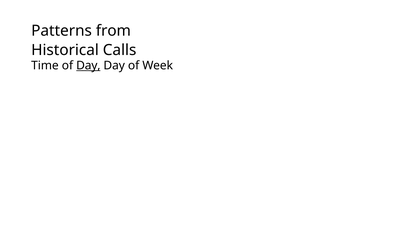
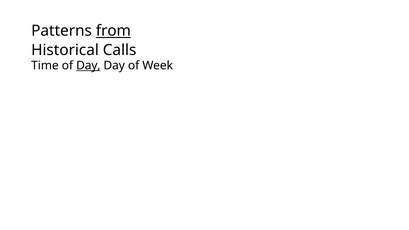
from underline: none -> present
